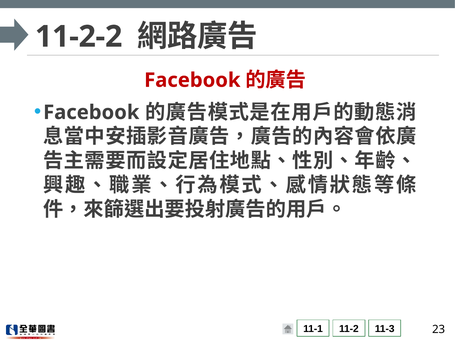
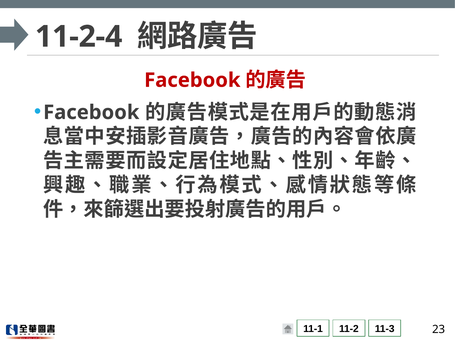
11-2-2: 11-2-2 -> 11-2-4
